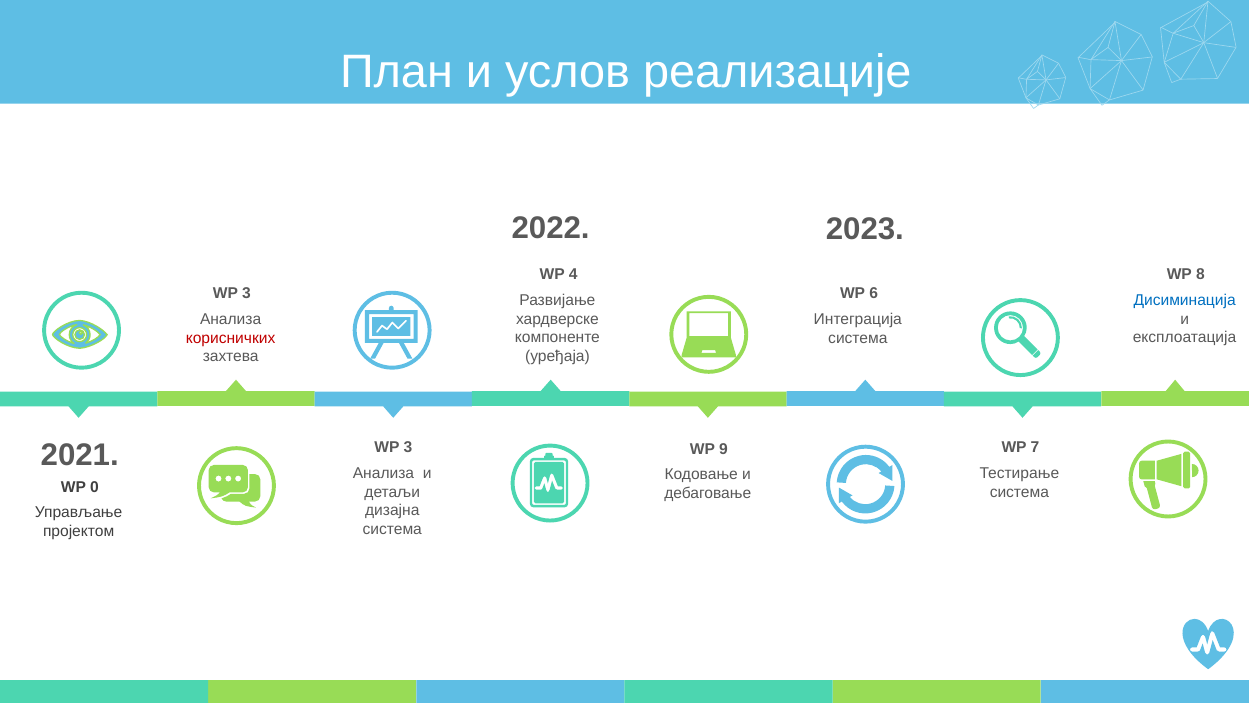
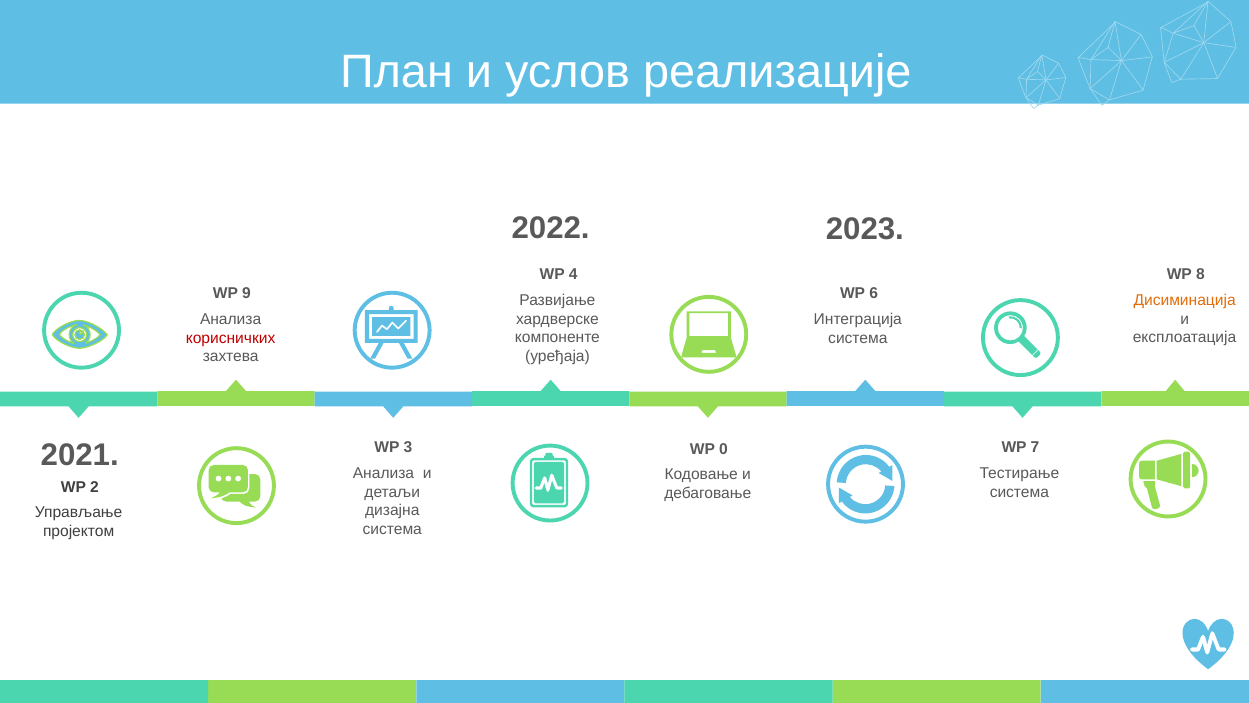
3 at (246, 294): 3 -> 9
Дисиминација colour: blue -> orange
9: 9 -> 0
0: 0 -> 2
